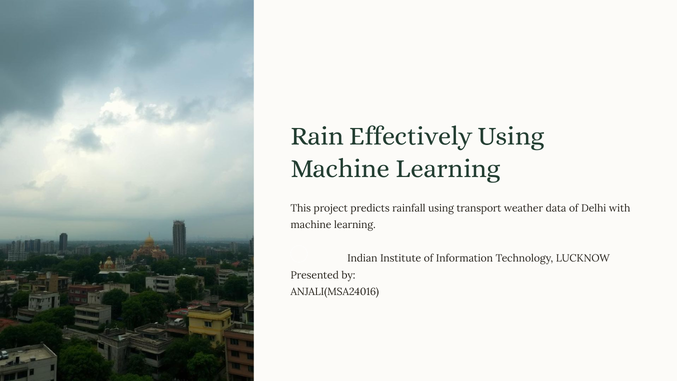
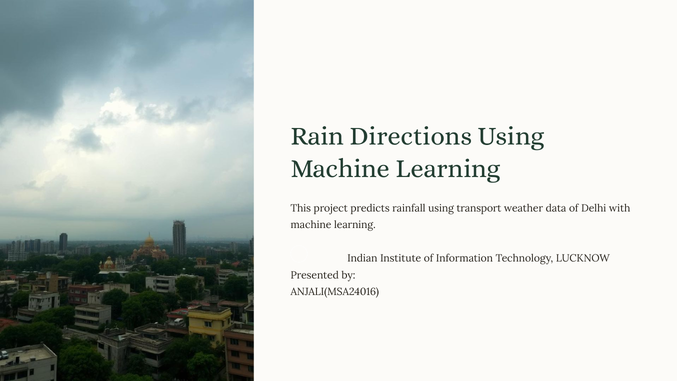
Effectively: Effectively -> Directions
